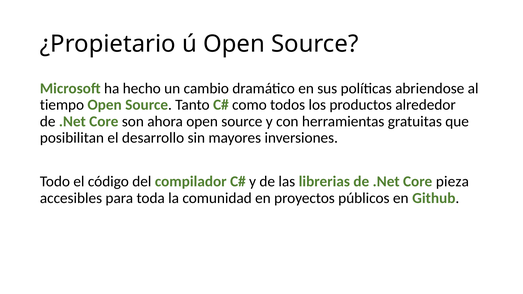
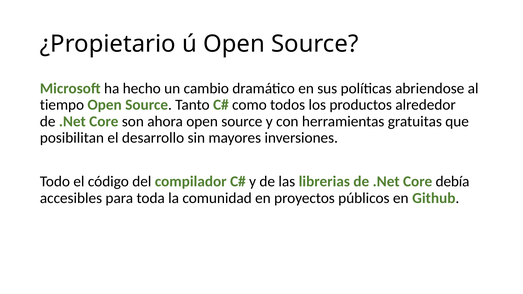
pieza: pieza -> debía
